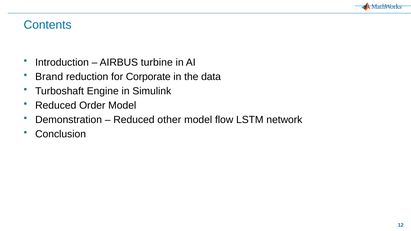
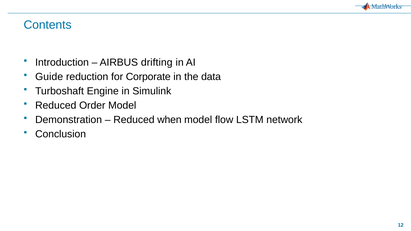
turbine: turbine -> drifting
Brand: Brand -> Guide
other: other -> when
